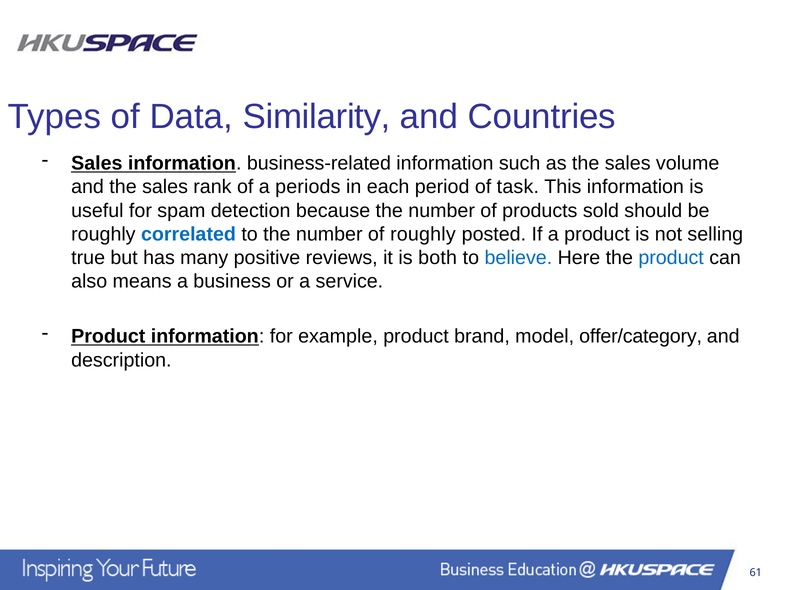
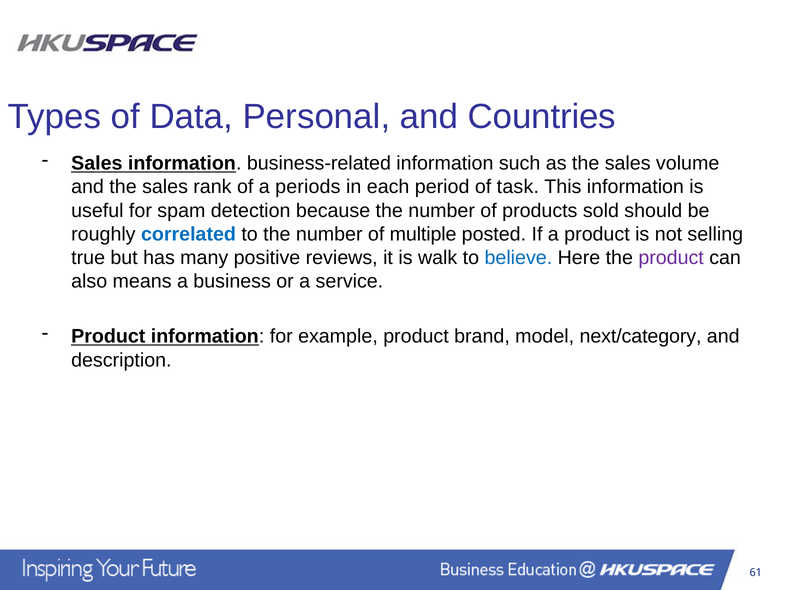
Similarity: Similarity -> Personal
of roughly: roughly -> multiple
both: both -> walk
product at (671, 258) colour: blue -> purple
offer/category: offer/category -> next/category
